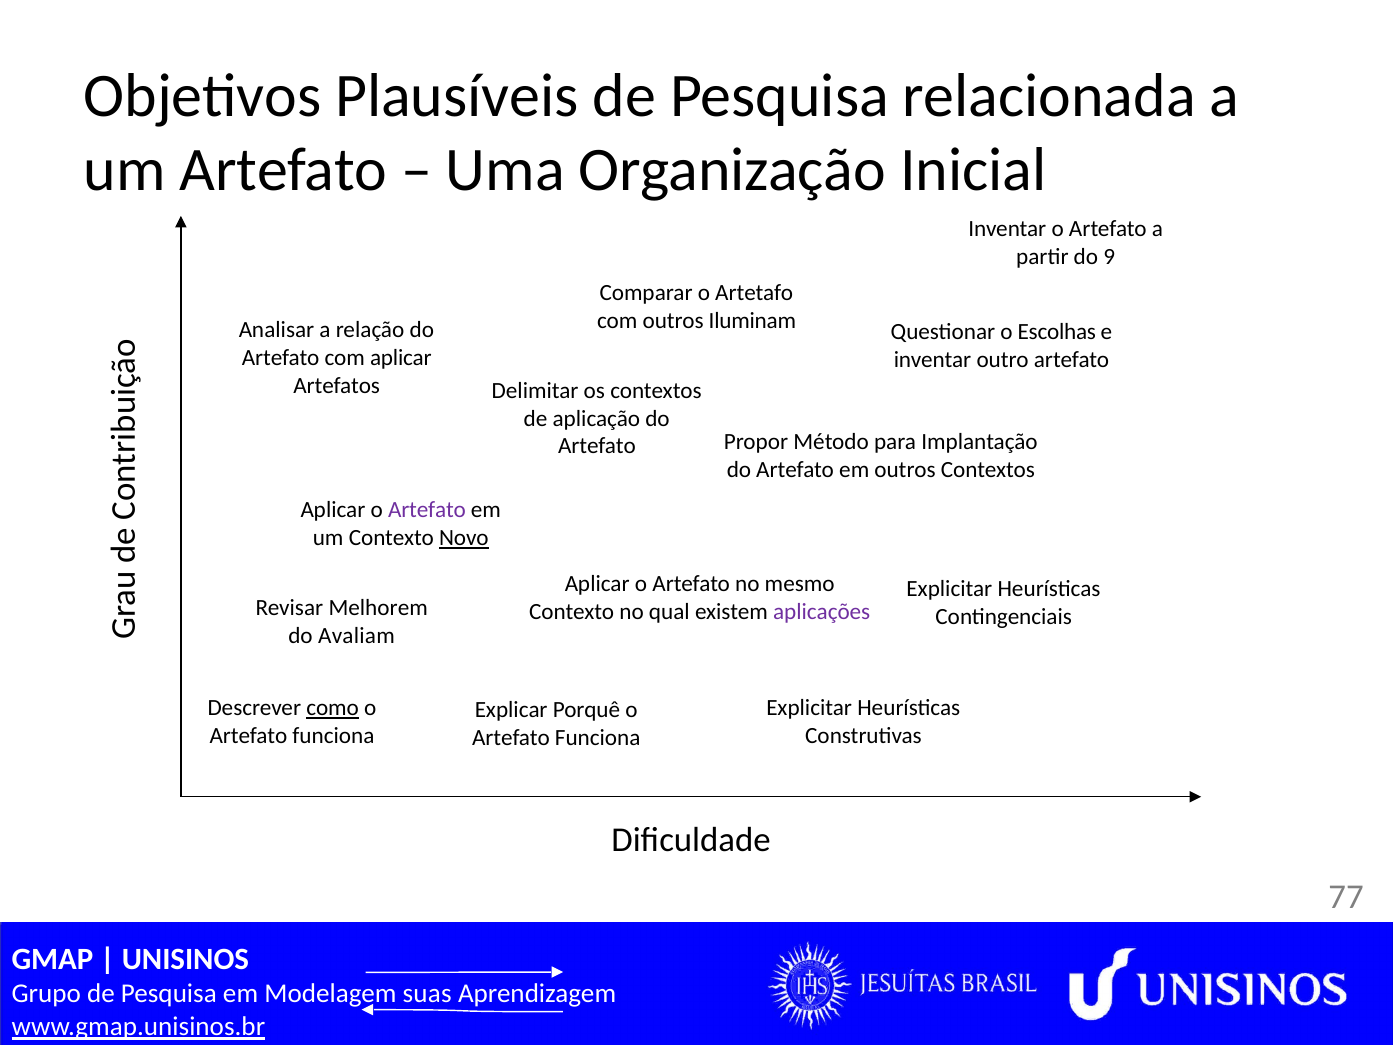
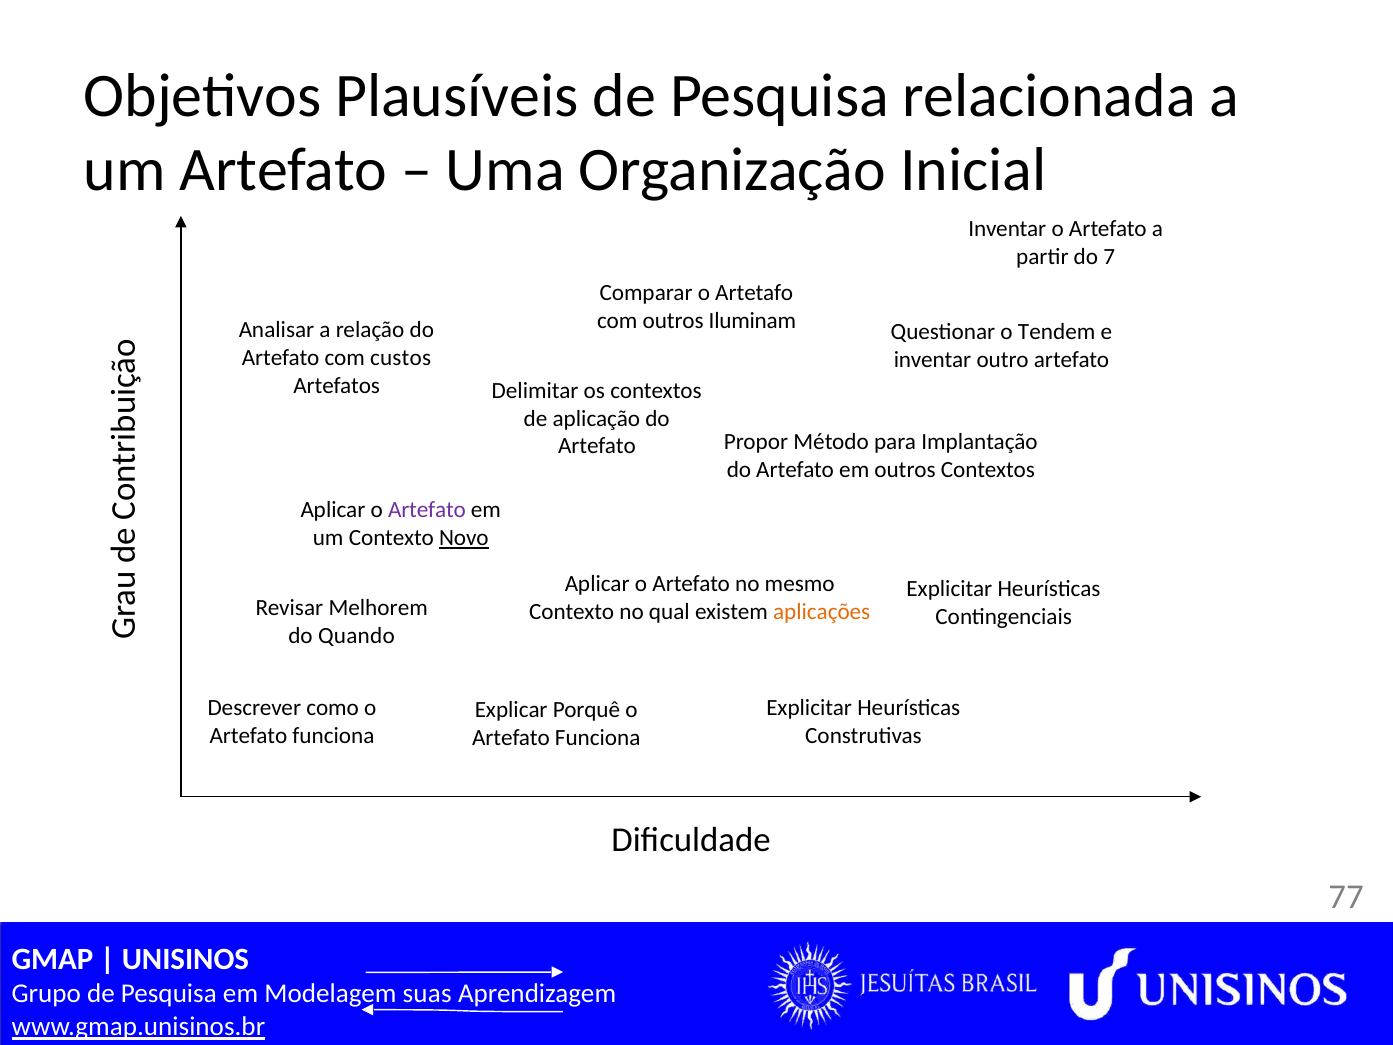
9: 9 -> 7
Escolhas: Escolhas -> Tendem
com aplicar: aplicar -> custos
aplicações colour: purple -> orange
Avaliam: Avaliam -> Quando
como underline: present -> none
